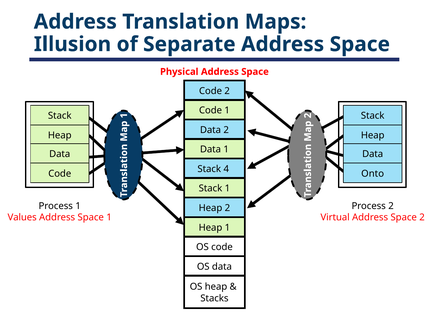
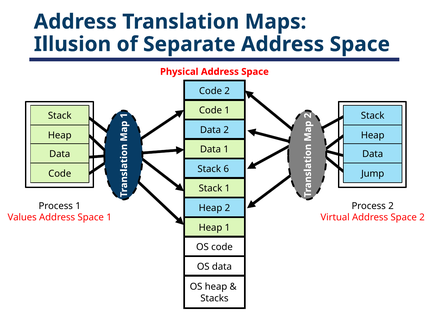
4: 4 -> 6
Onto: Onto -> Jump
